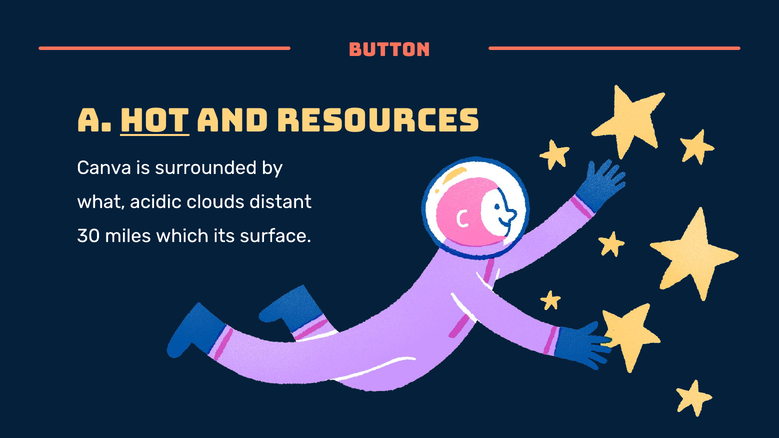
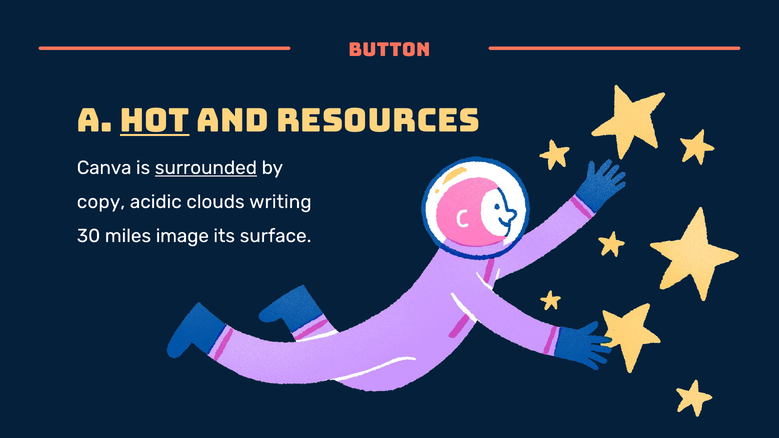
surrounded underline: none -> present
what: what -> copy
distant: distant -> writing
which: which -> image
